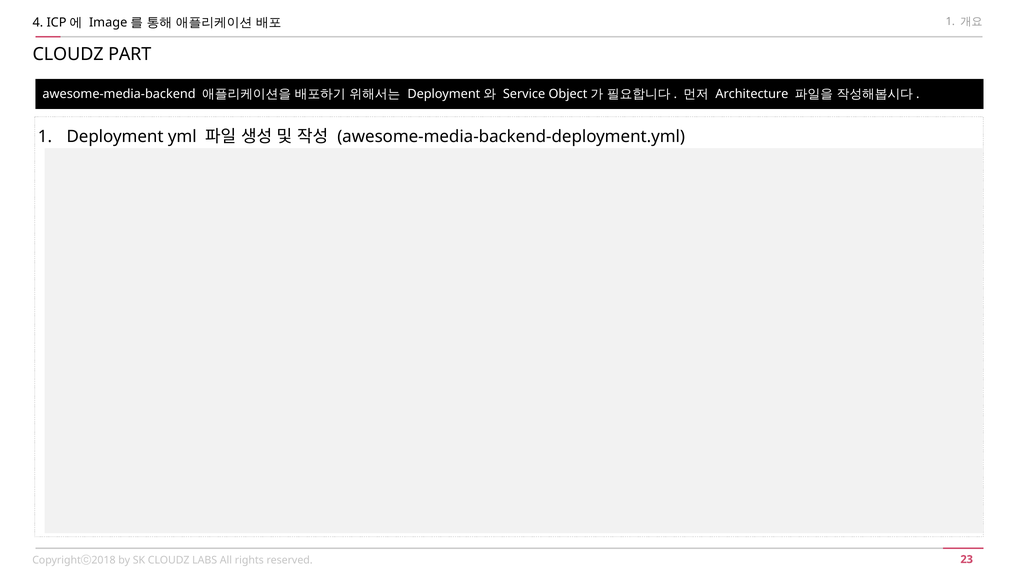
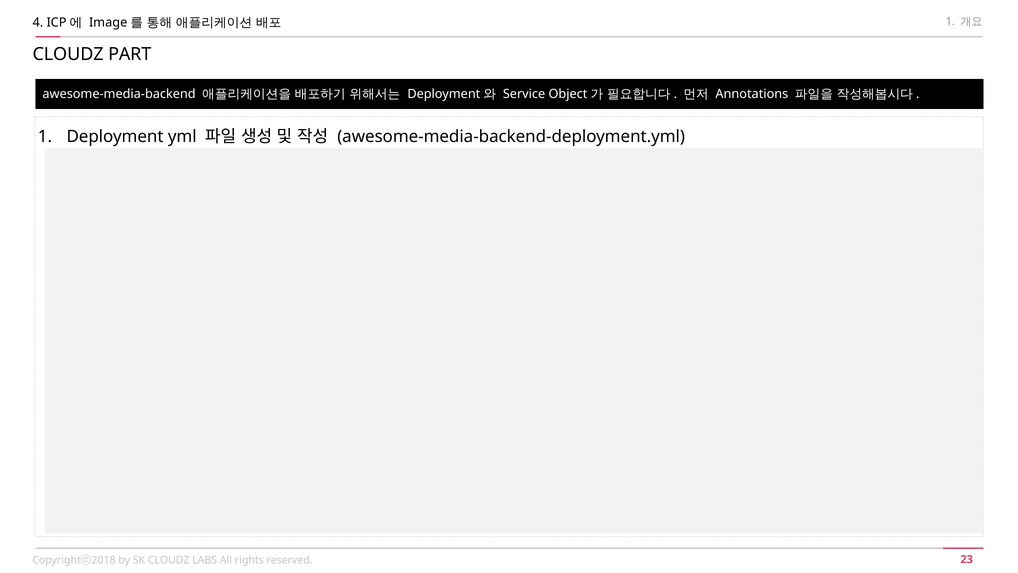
Architecture: Architecture -> Annotations
